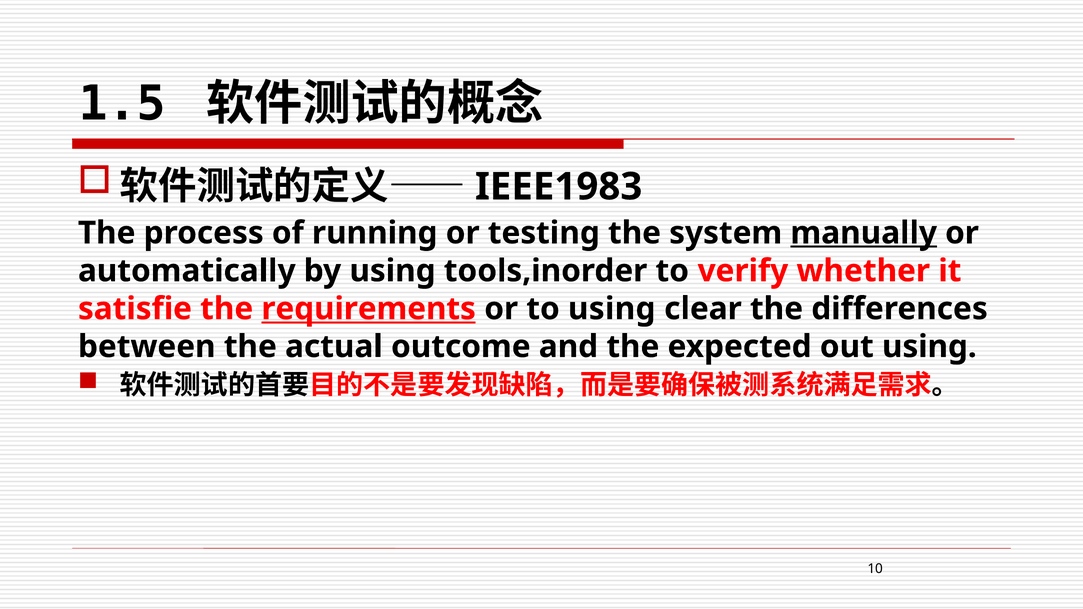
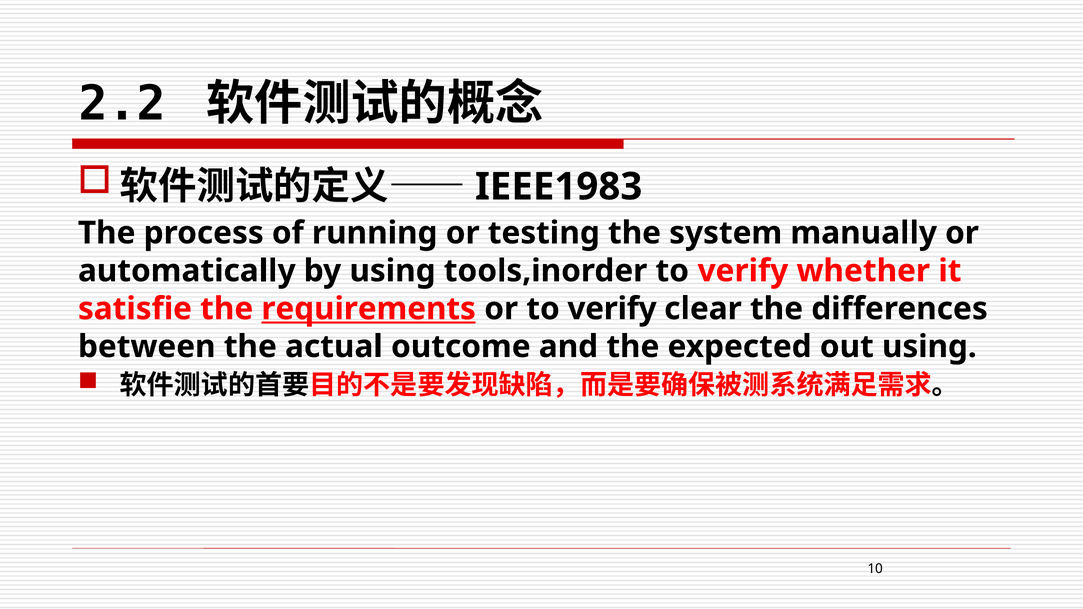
1.5: 1.5 -> 2.2
manually underline: present -> none
or to using: using -> verify
